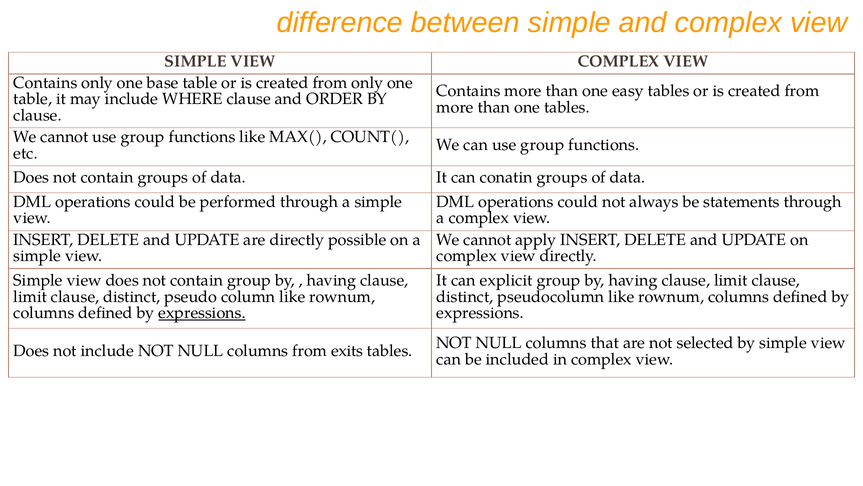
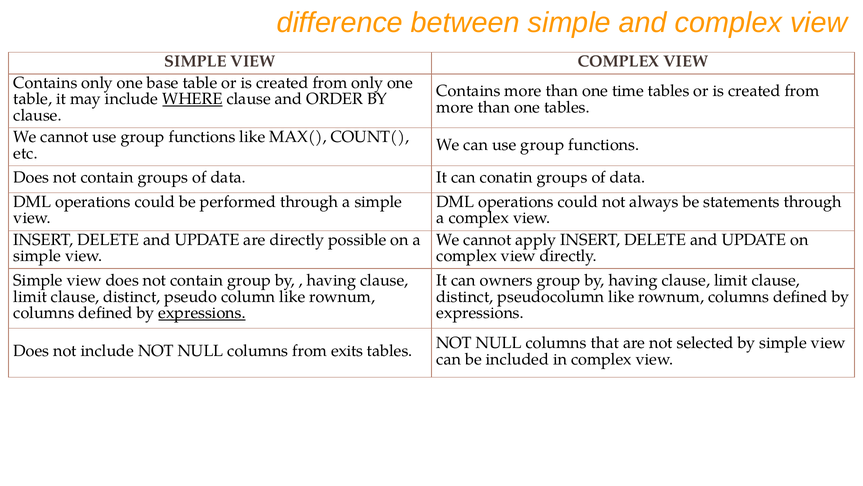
easy: easy -> time
WHERE underline: none -> present
explicit: explicit -> owners
